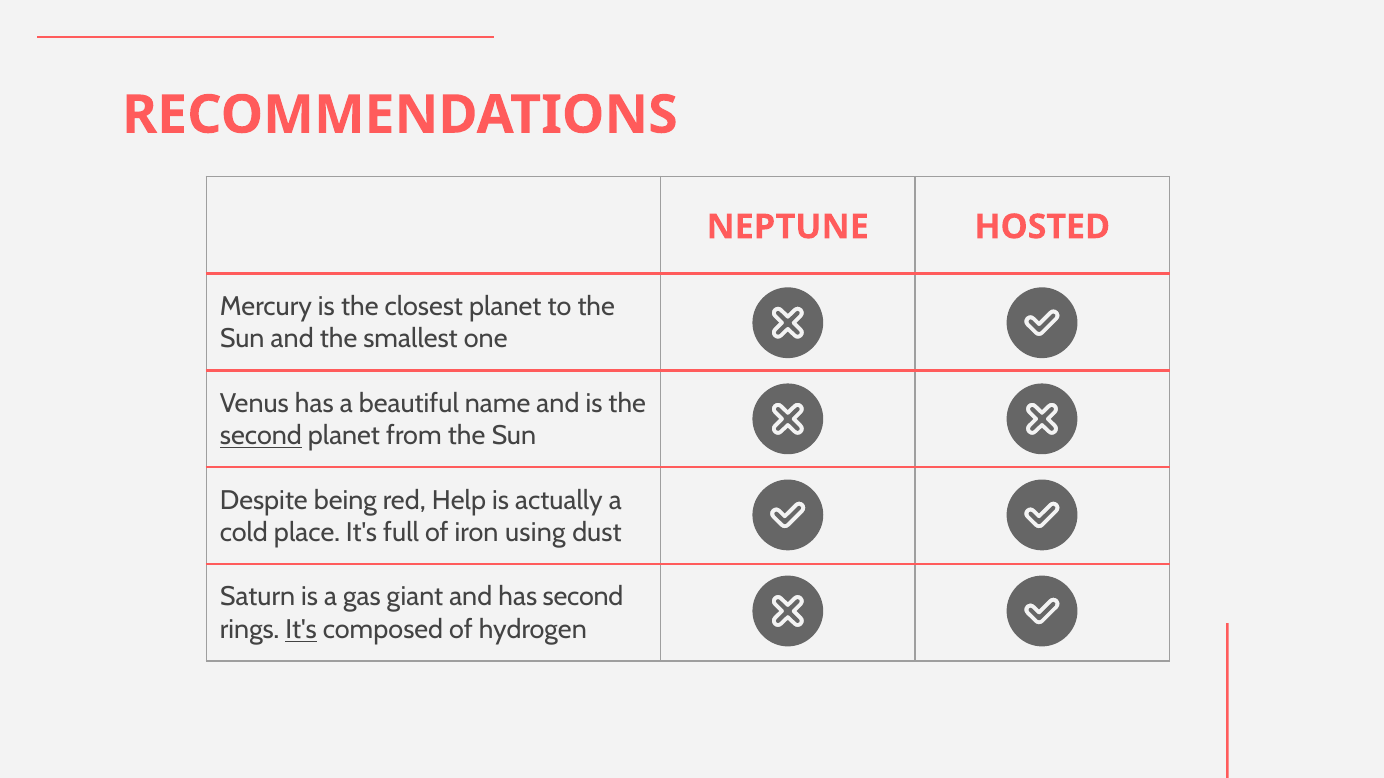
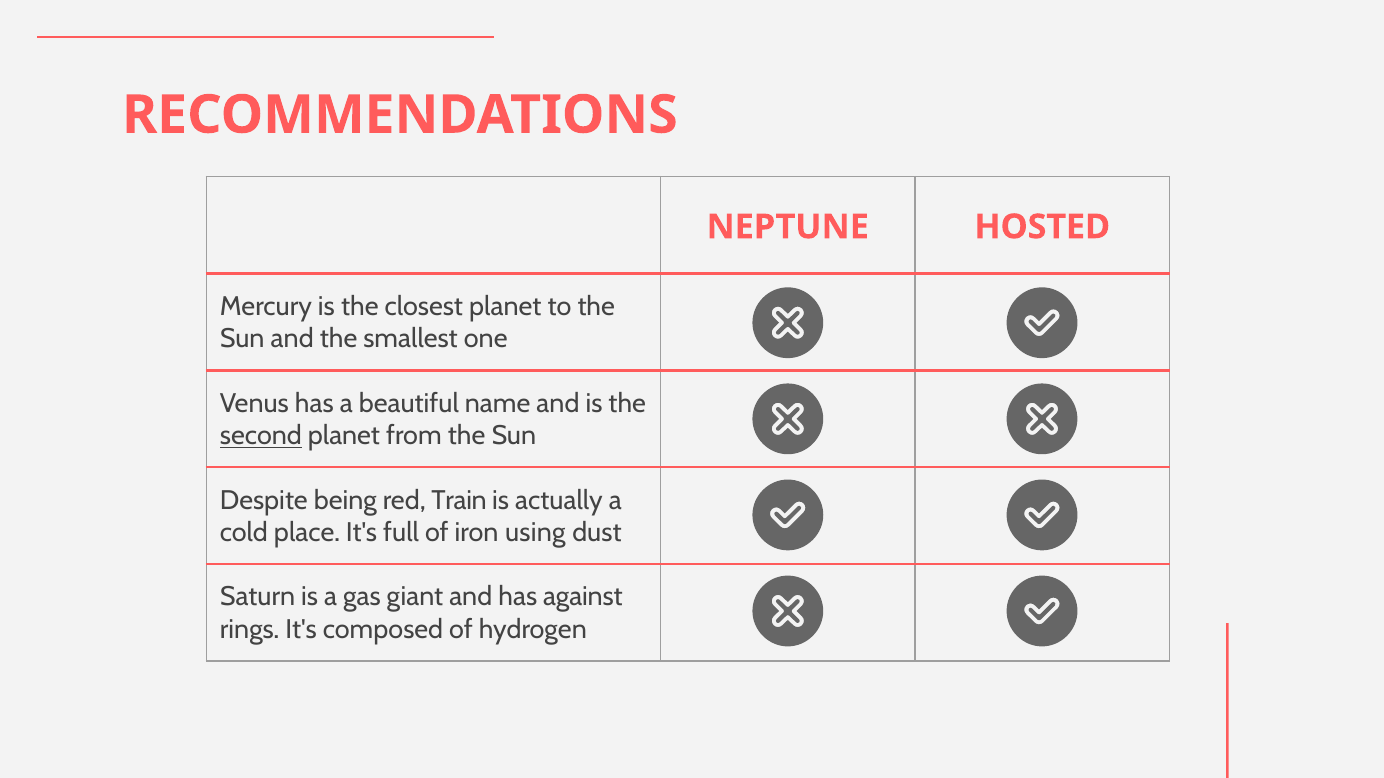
Help: Help -> Train
has second: second -> against
It's at (301, 630) underline: present -> none
